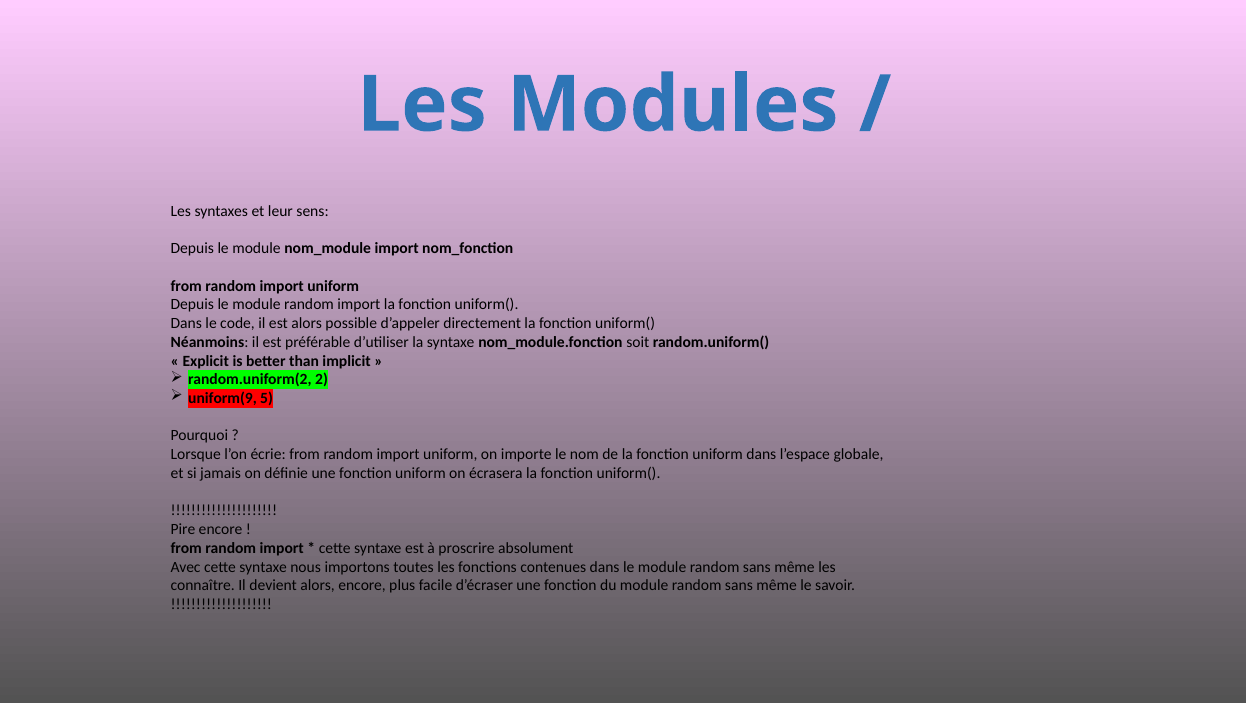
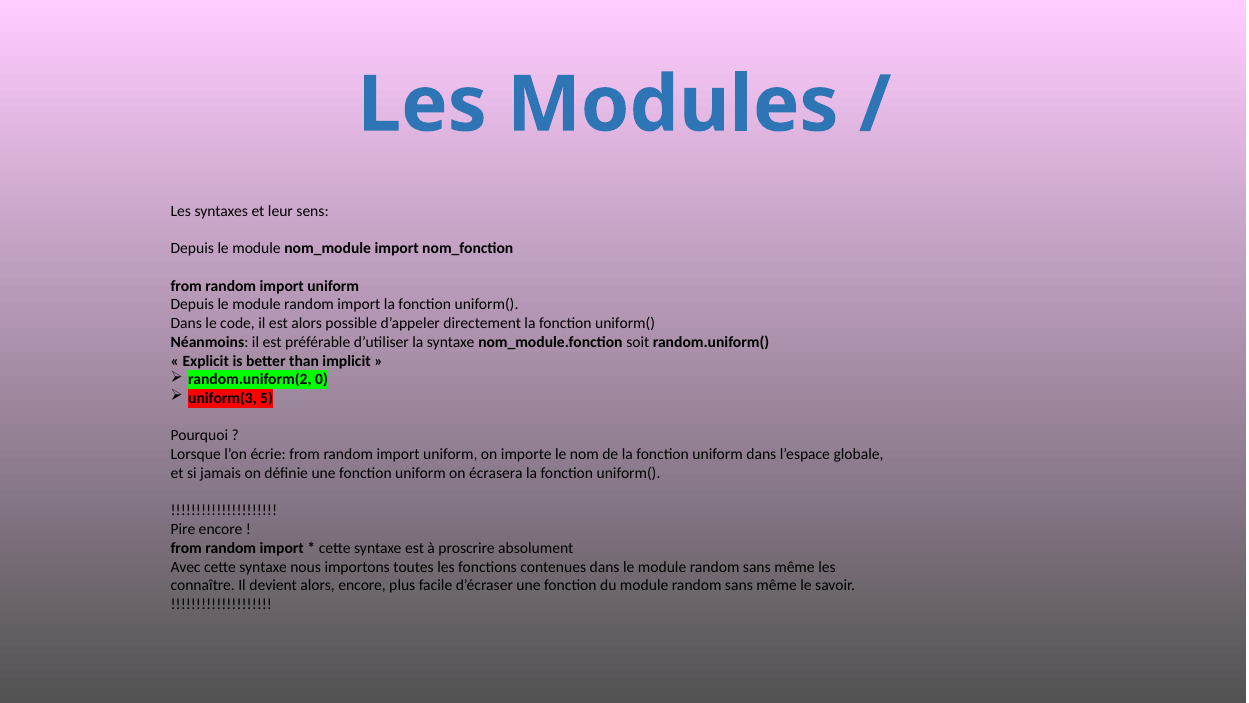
2: 2 -> 0
uniform(9: uniform(9 -> uniform(3
